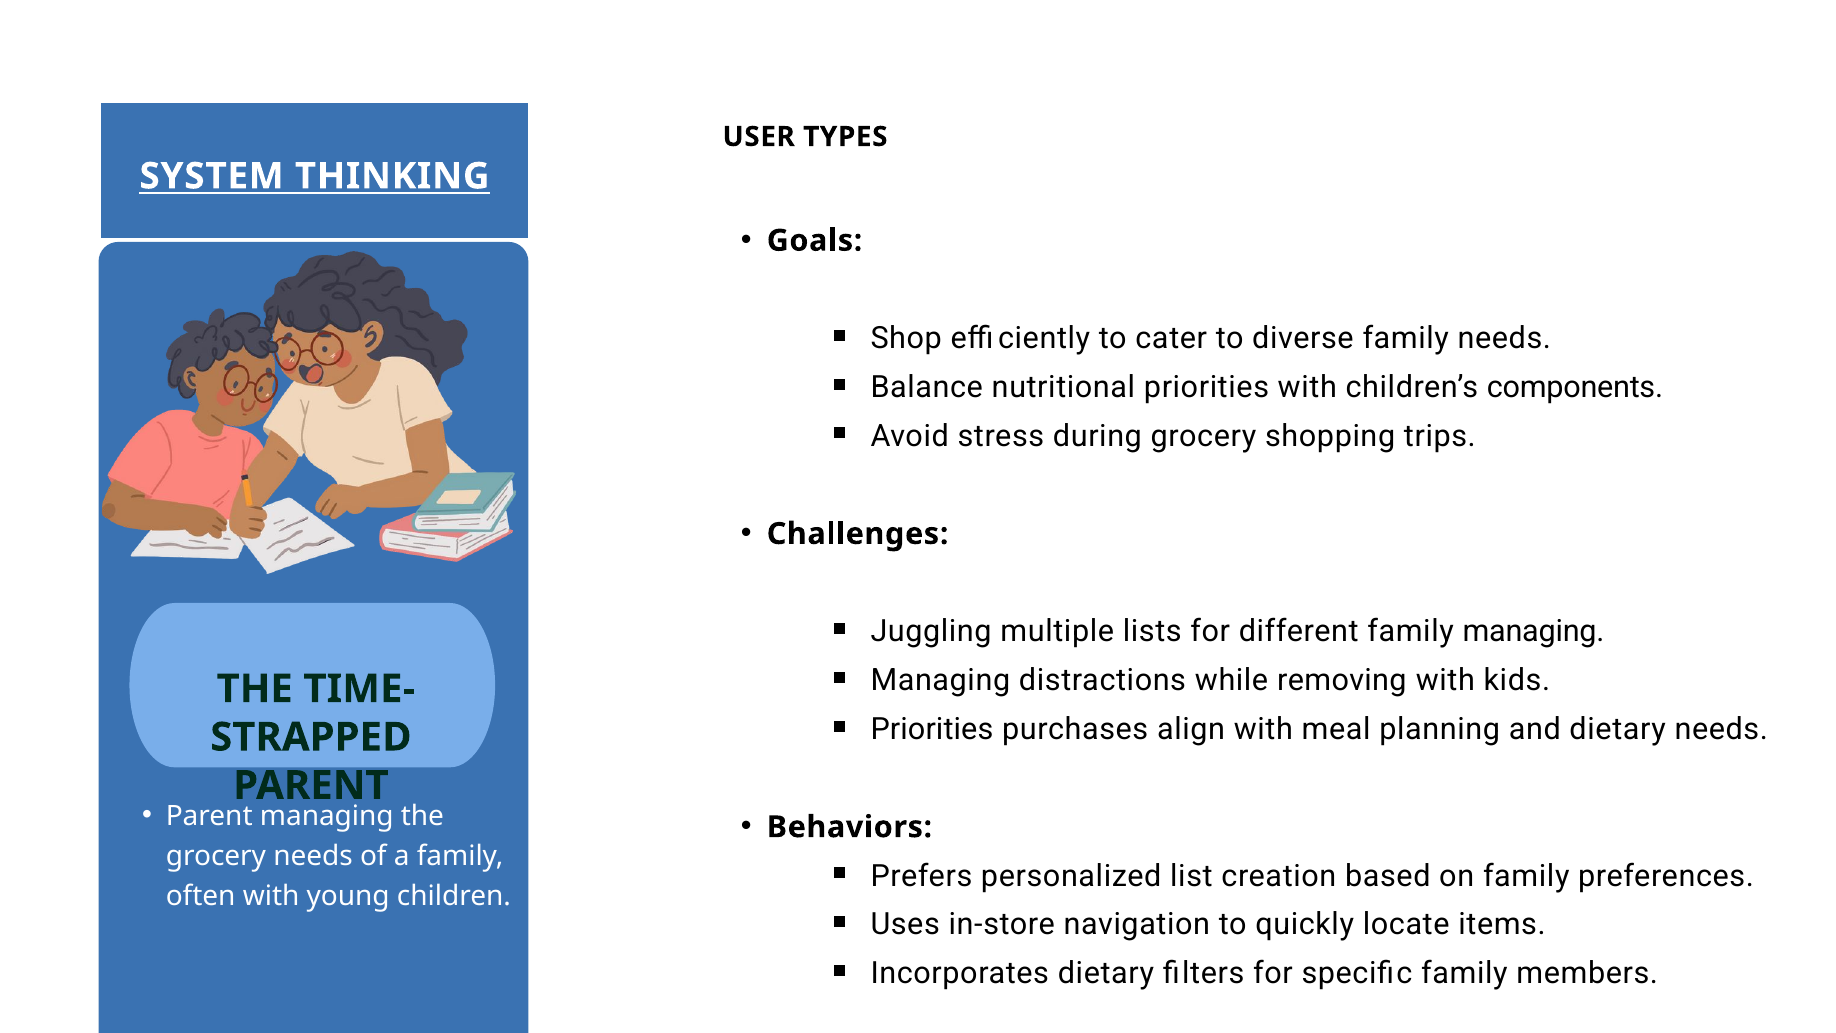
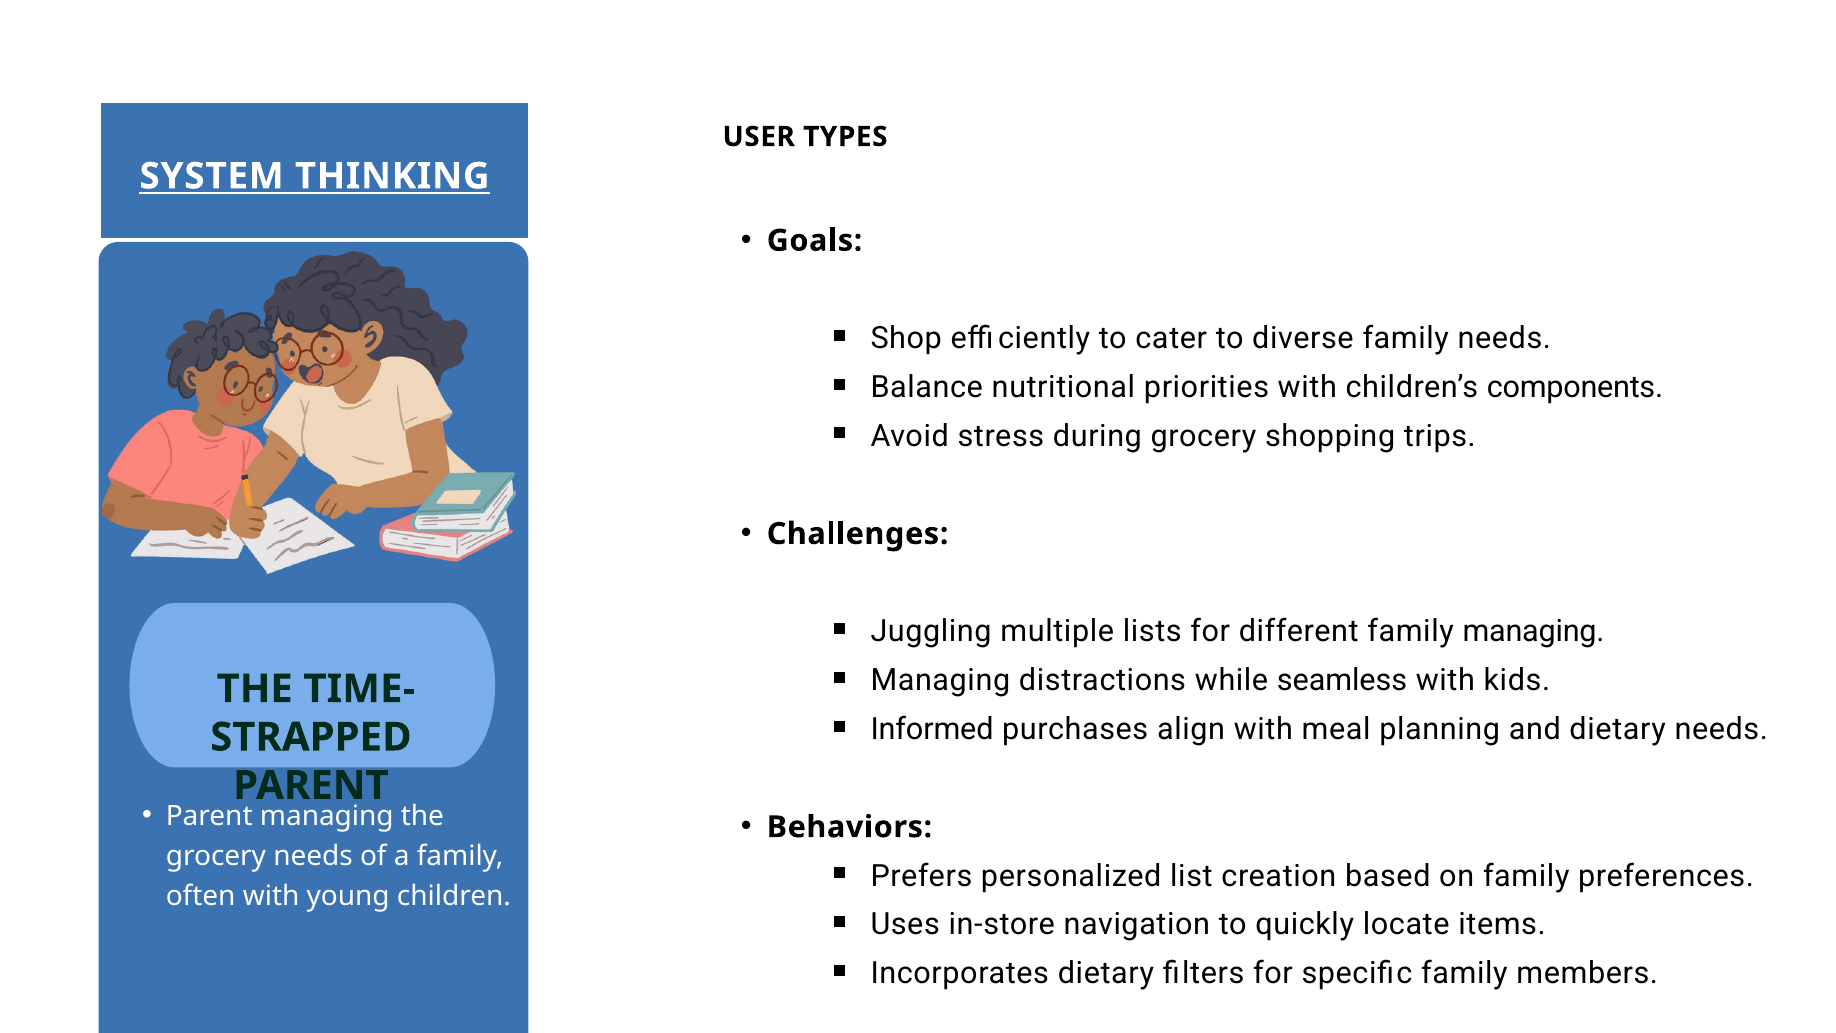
removing: removing -> seamless
Priorities at (932, 729): Priorities -> Informed
